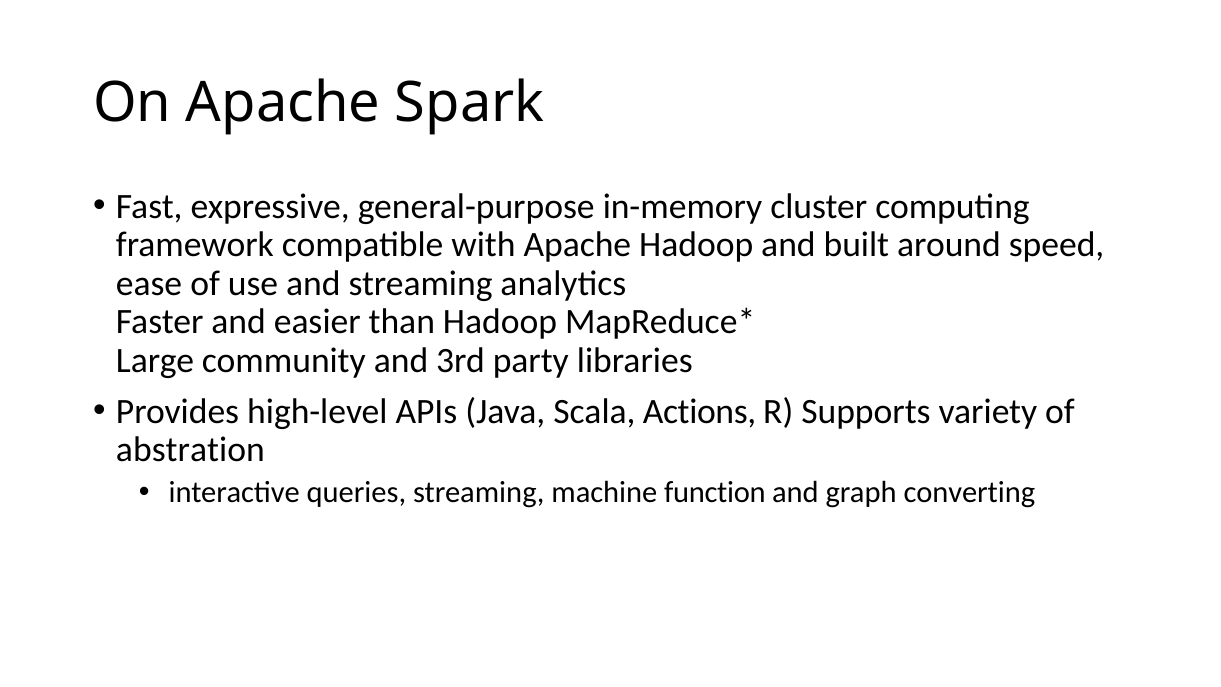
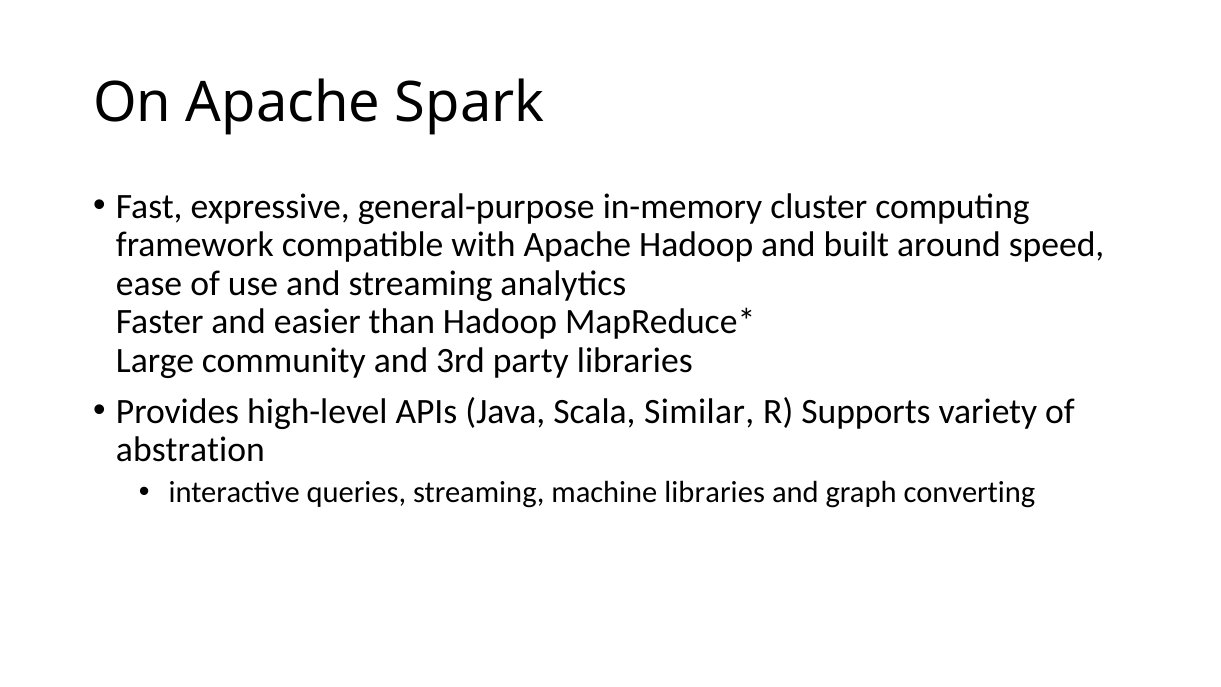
Actions: Actions -> Similar
machine function: function -> libraries
